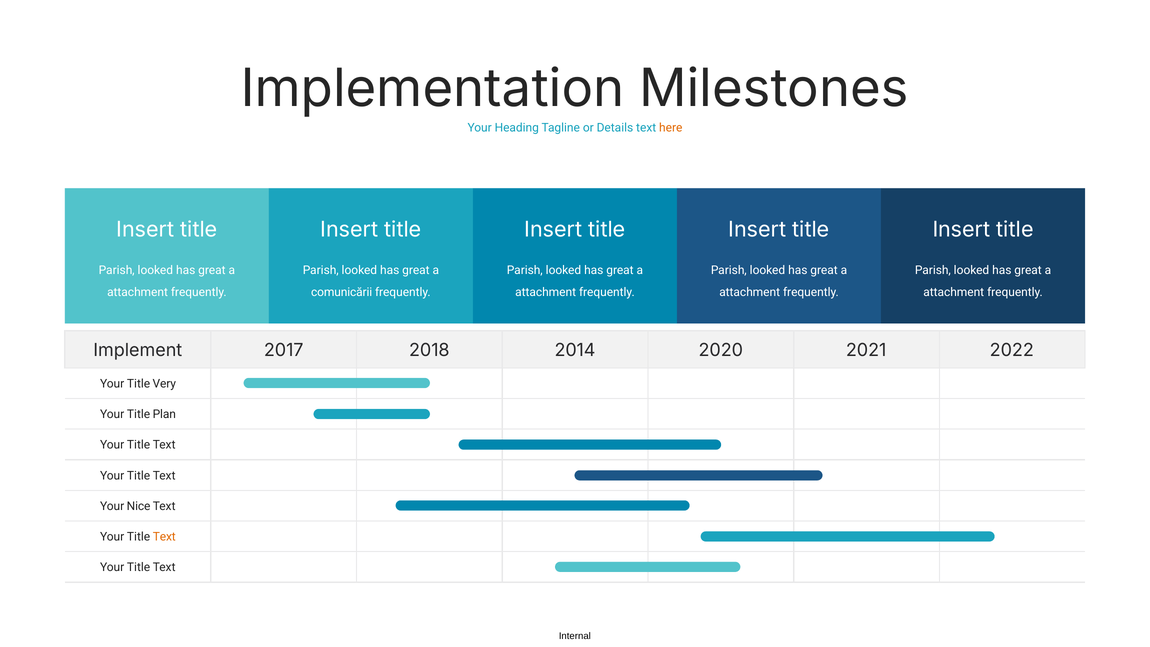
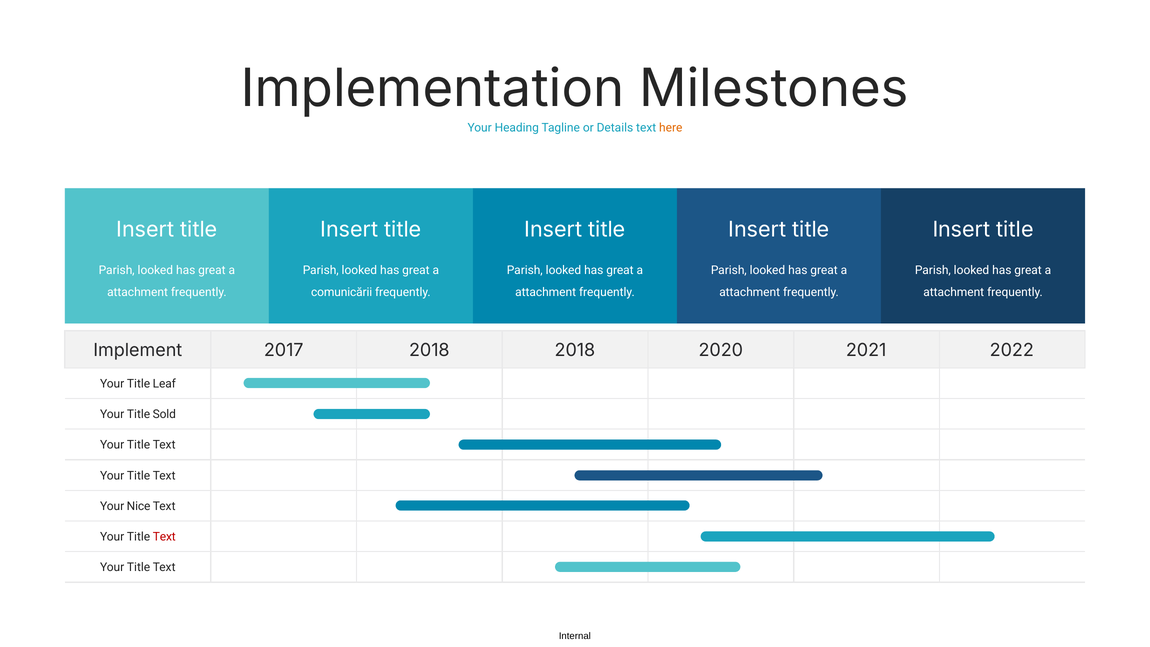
2018 2014: 2014 -> 2018
Very: Very -> Leaf
Plan: Plan -> Sold
Text at (164, 537) colour: orange -> red
